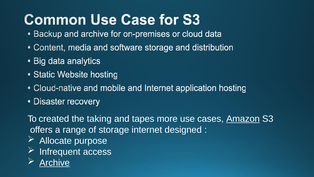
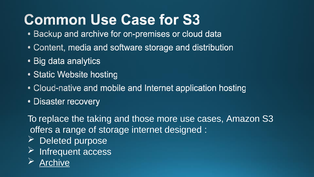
created: created -> replace
tapes: tapes -> those
Amazon underline: present -> none
Allocate: Allocate -> Deleted
